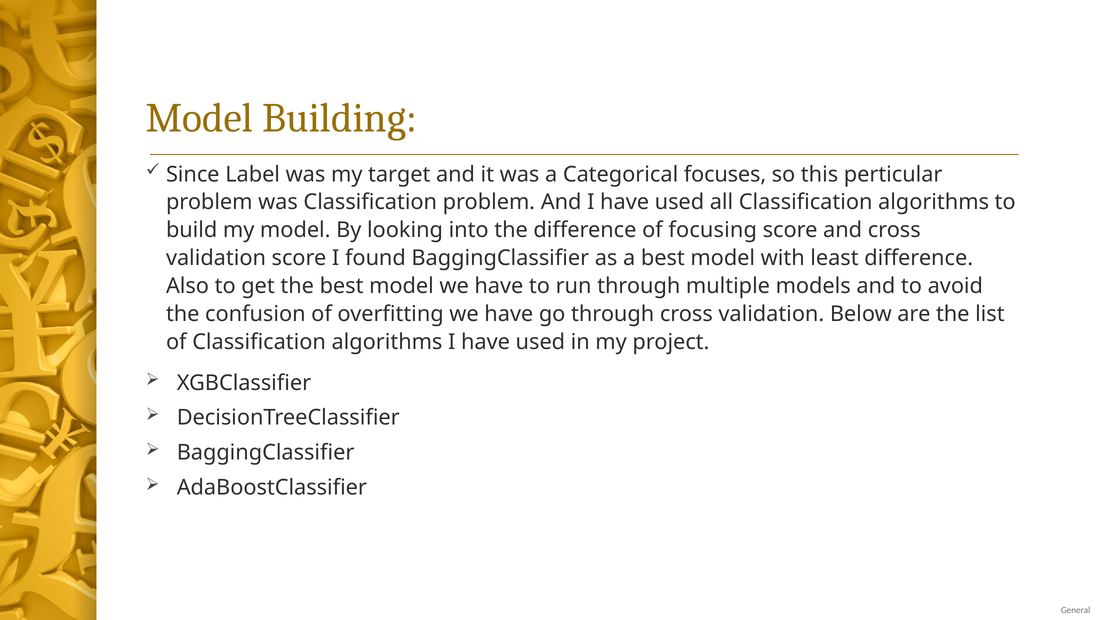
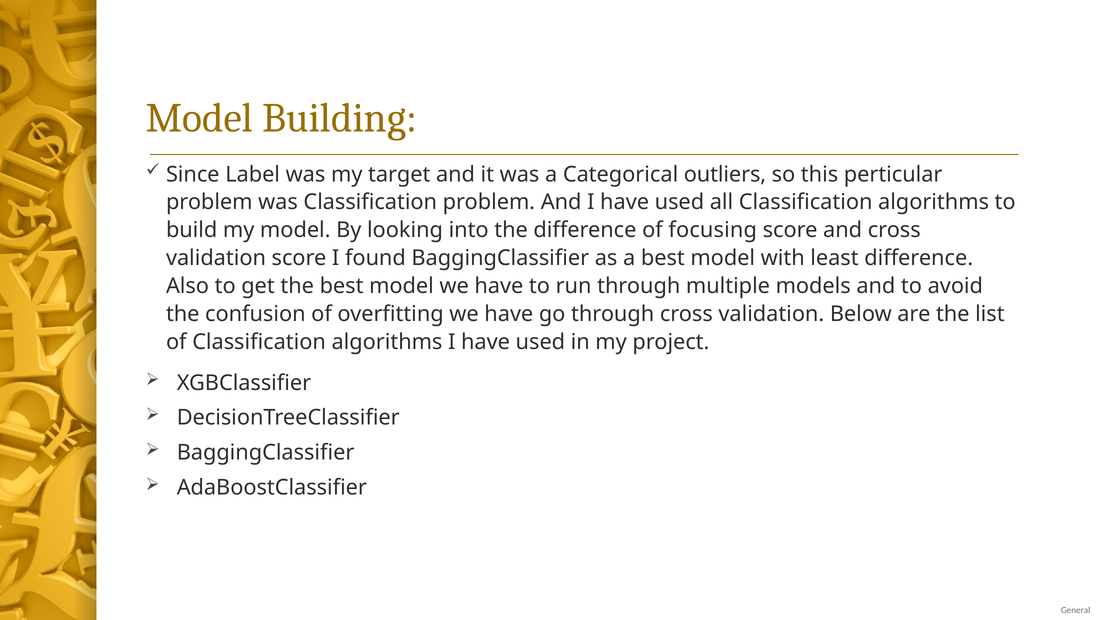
focuses: focuses -> outliers
